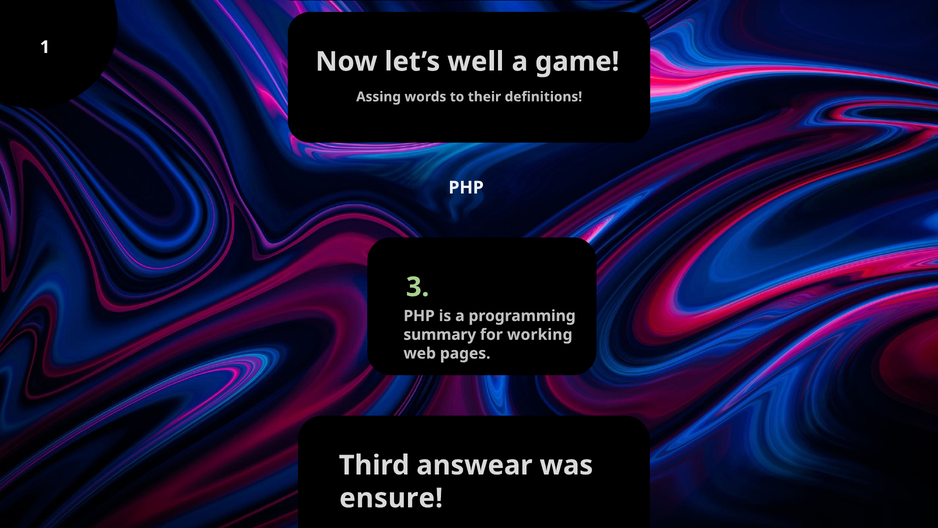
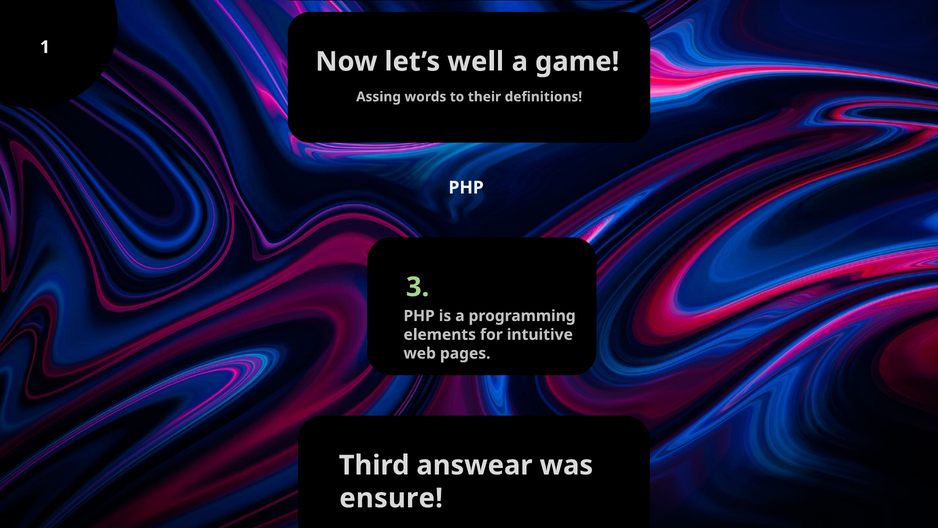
summary: summary -> elements
working: working -> intuitive
